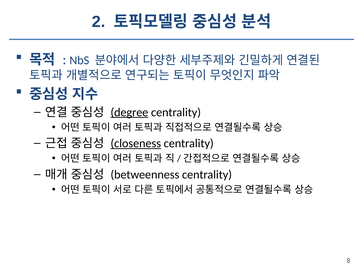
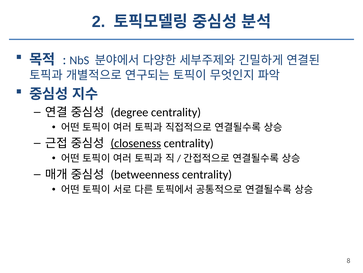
degree underline: present -> none
